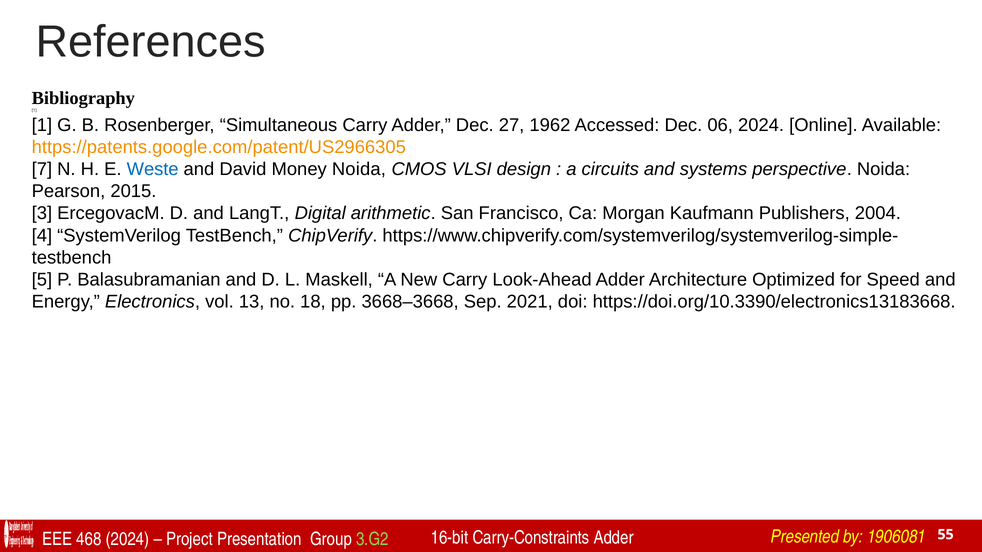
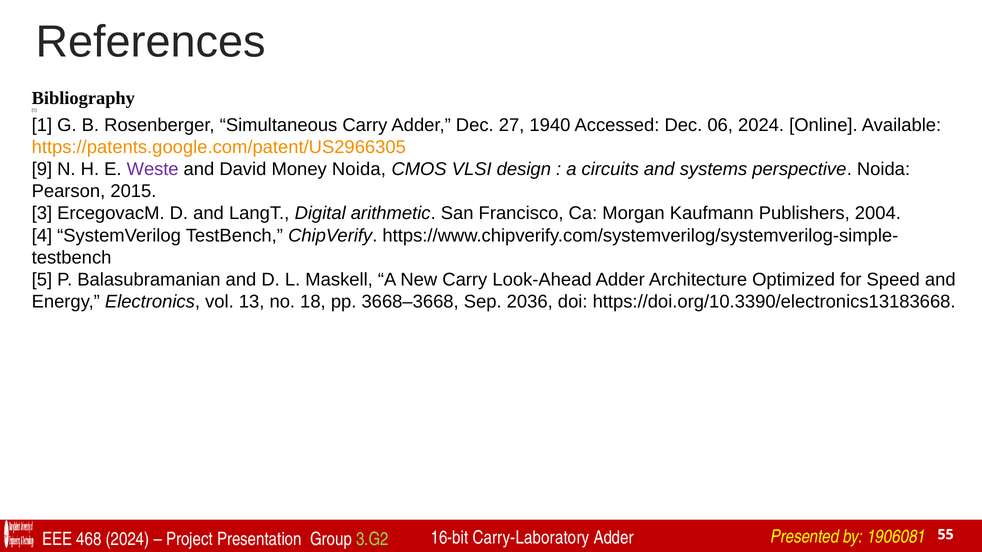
1962: 1962 -> 1940
7: 7 -> 9
Weste colour: blue -> purple
2021: 2021 -> 2036
Carry-Constraints: Carry-Constraints -> Carry-Laboratory
